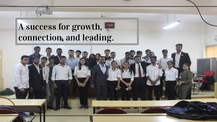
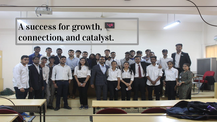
leading: leading -> catalyst
